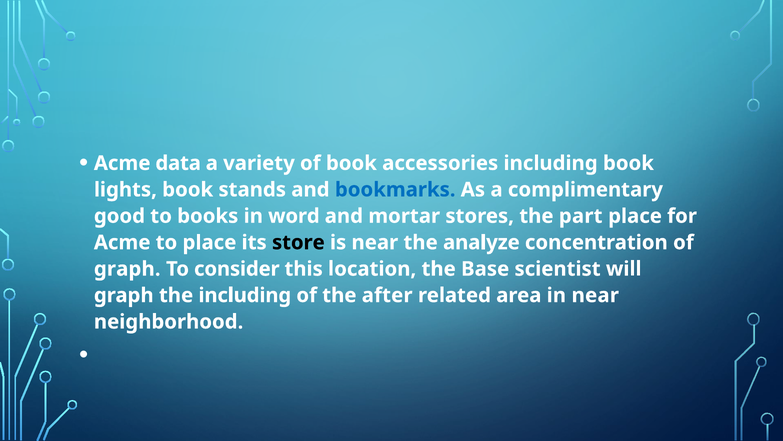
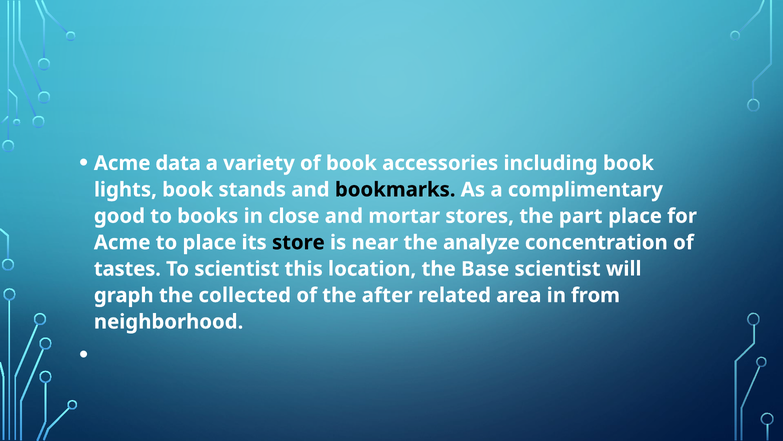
bookmarks colour: blue -> black
word: word -> close
graph at (127, 269): graph -> tastes
To consider: consider -> scientist
the including: including -> collected
in near: near -> from
